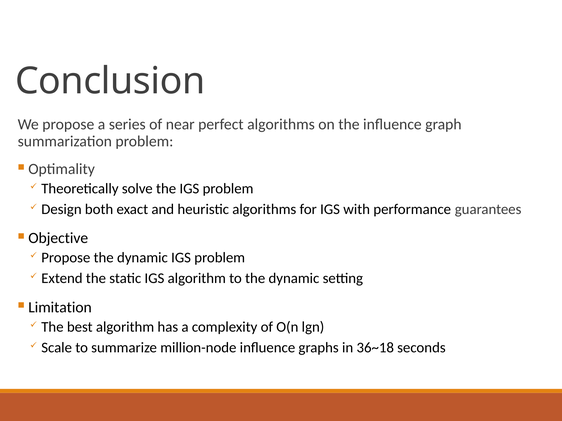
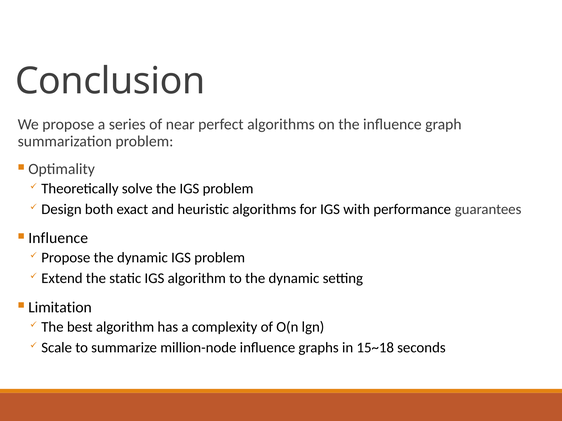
Objective at (58, 238): Objective -> Influence
36~18: 36~18 -> 15~18
